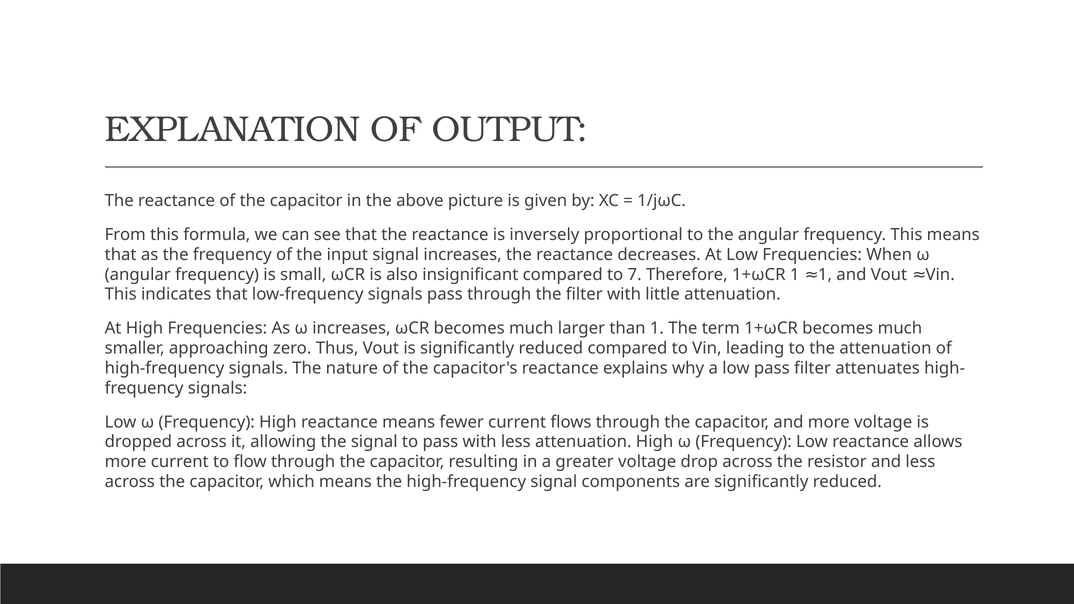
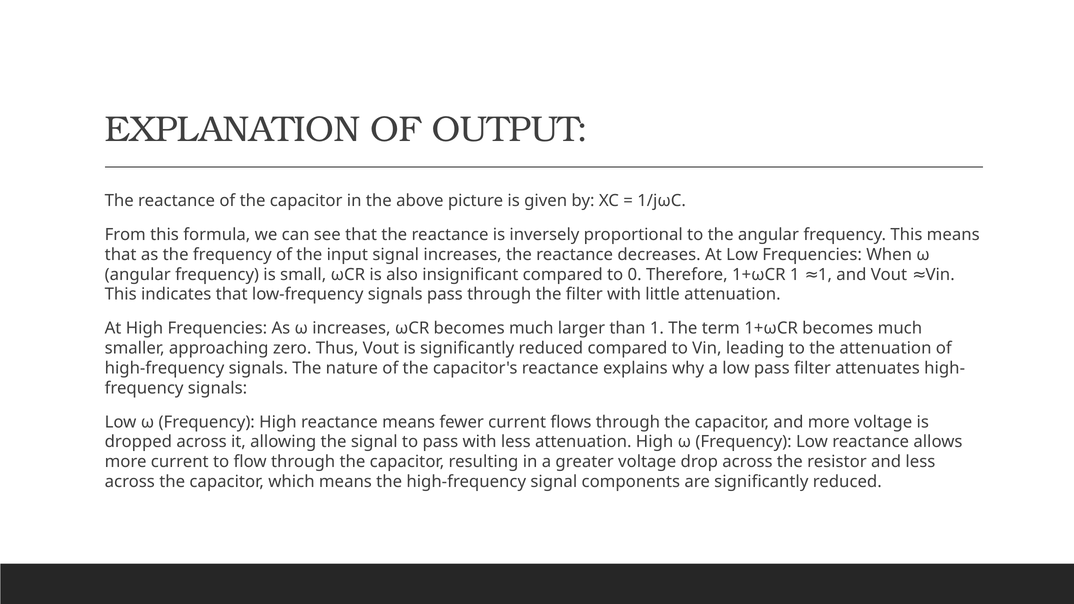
7: 7 -> 0
